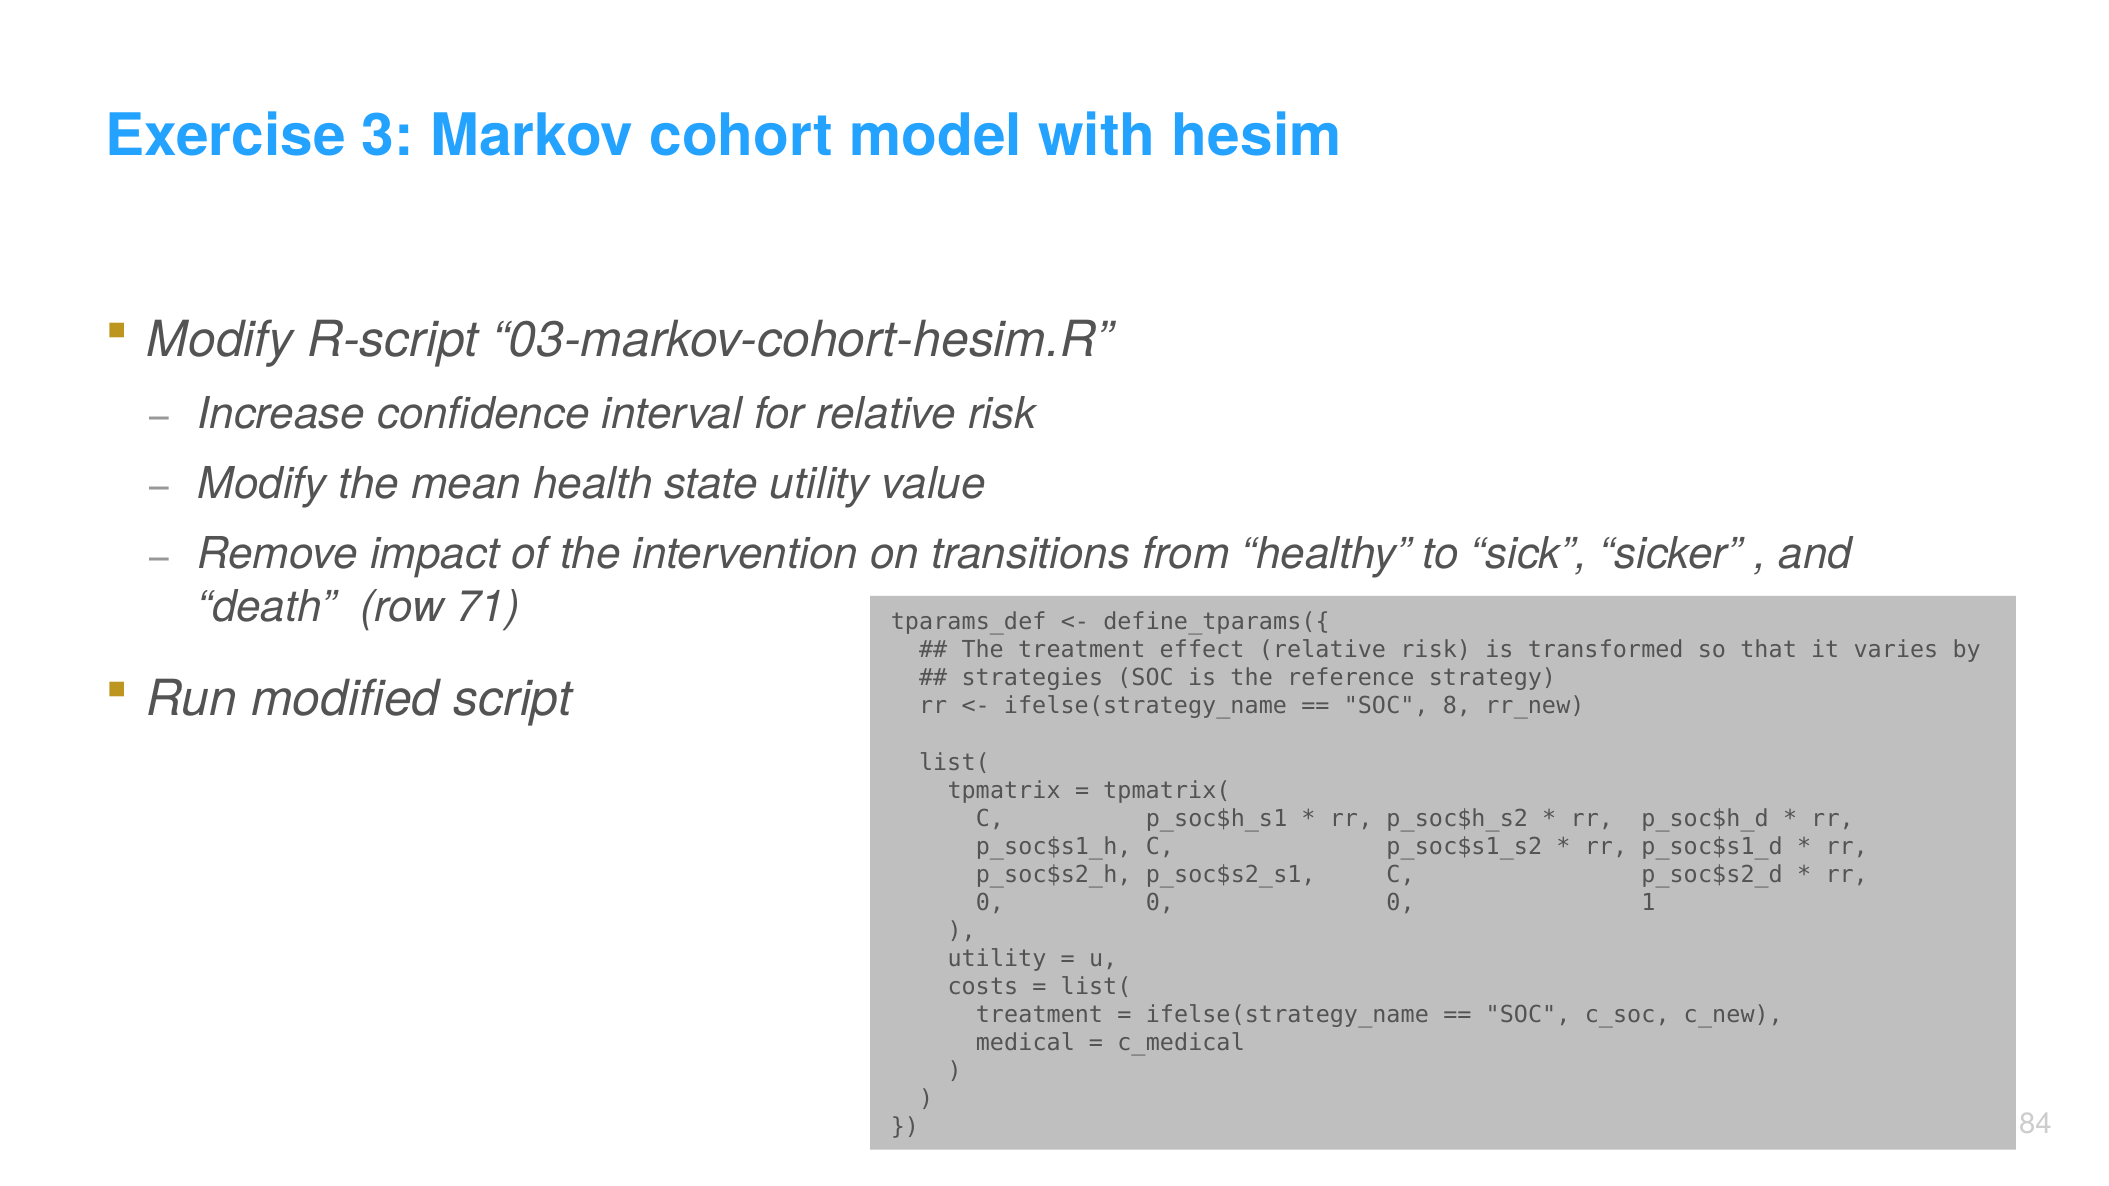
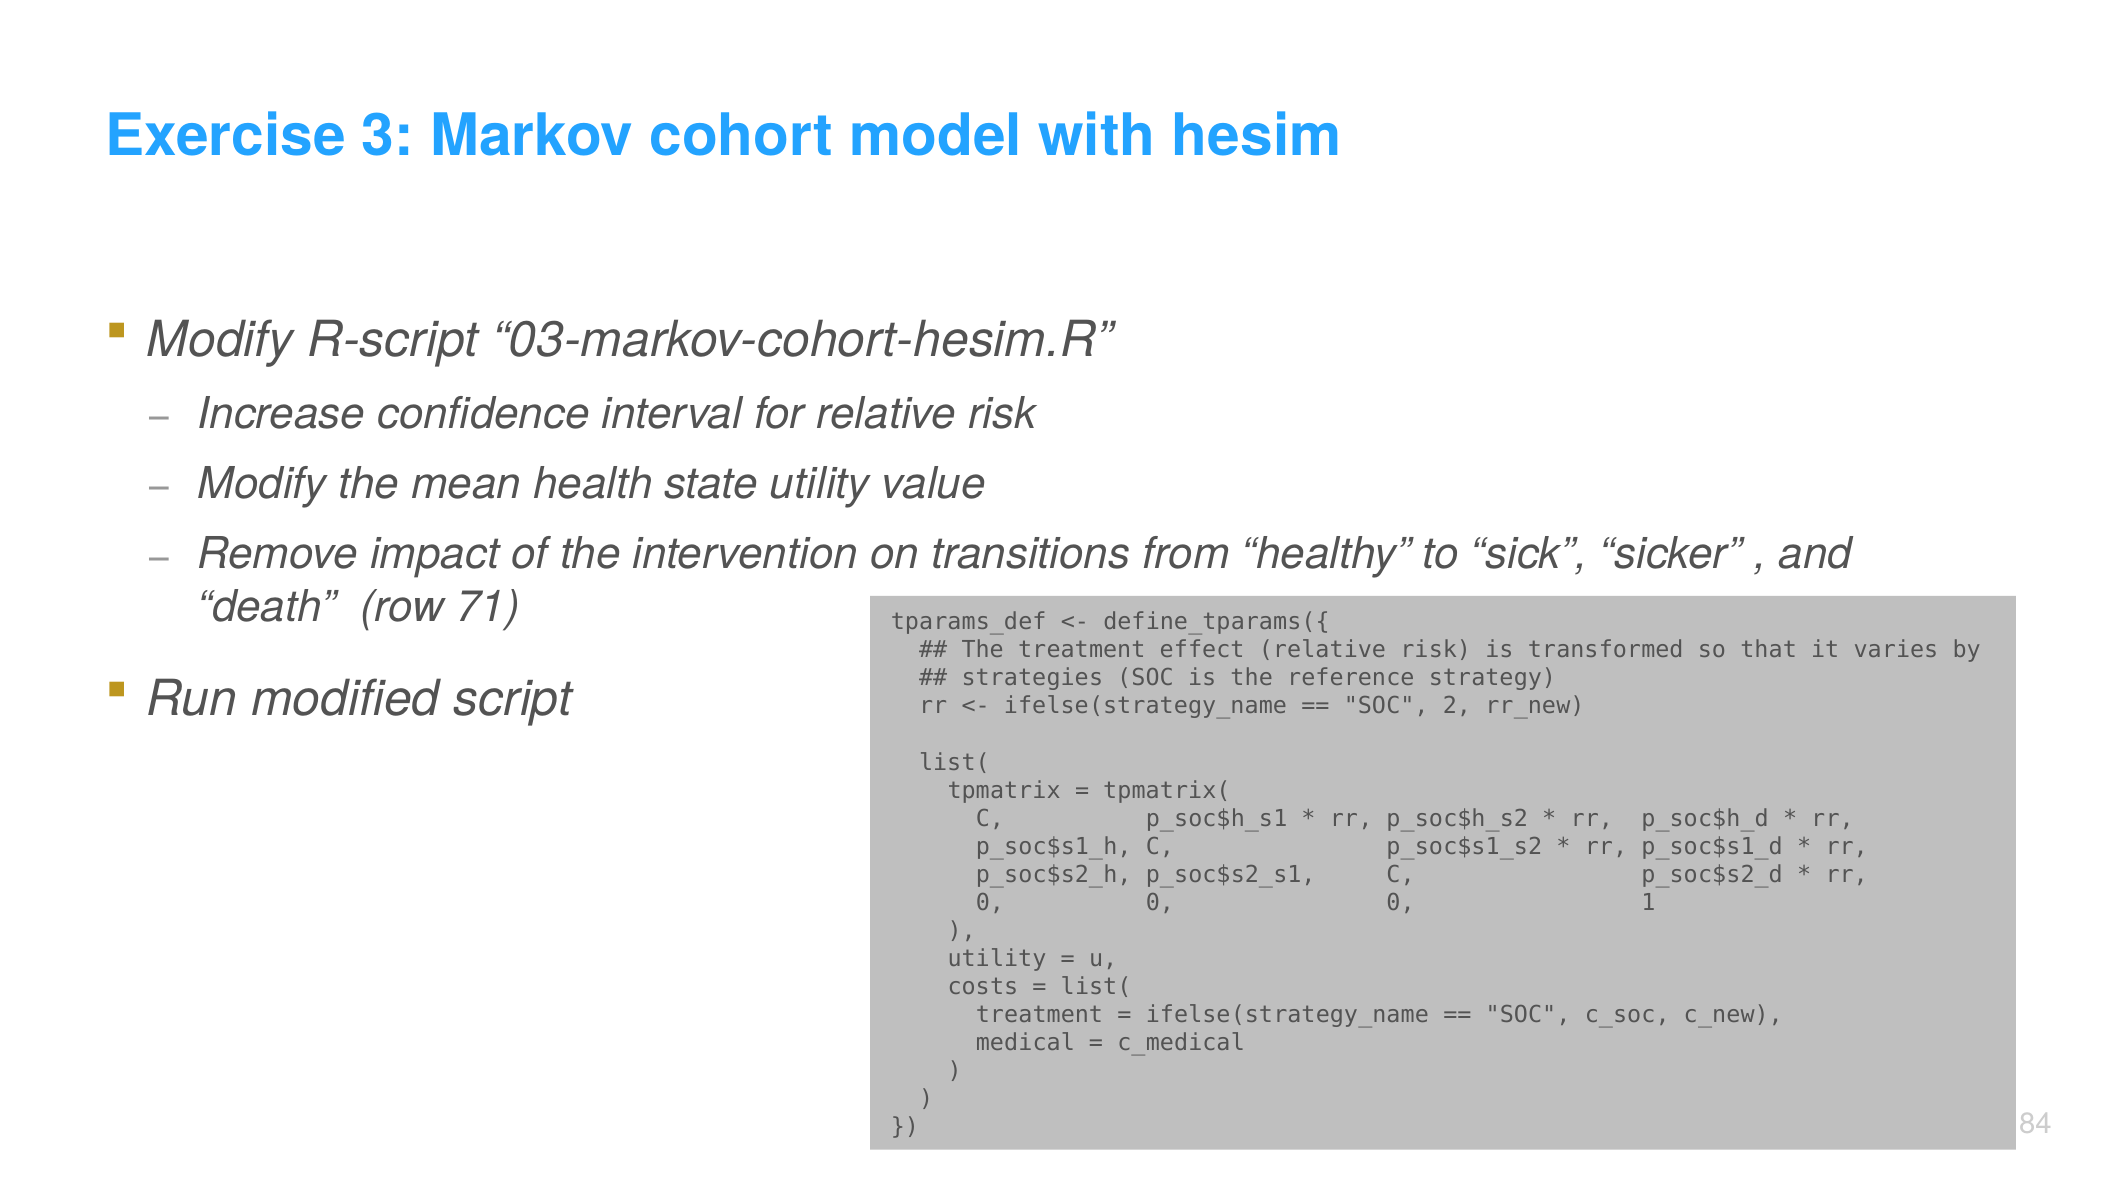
8: 8 -> 2
